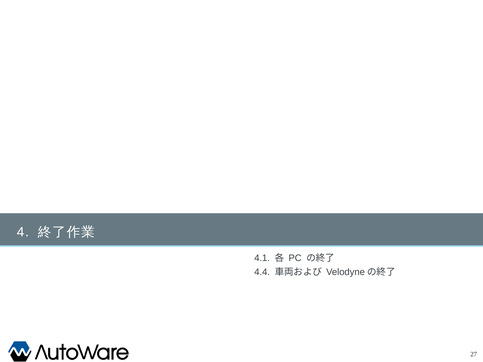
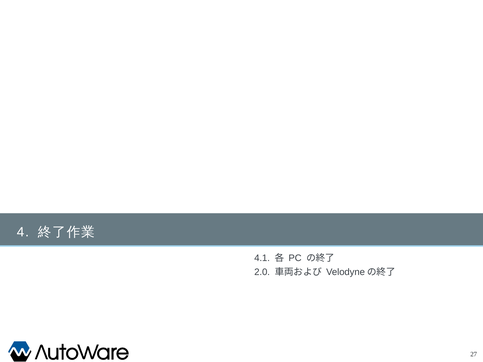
4.4: 4.4 -> 2.0
